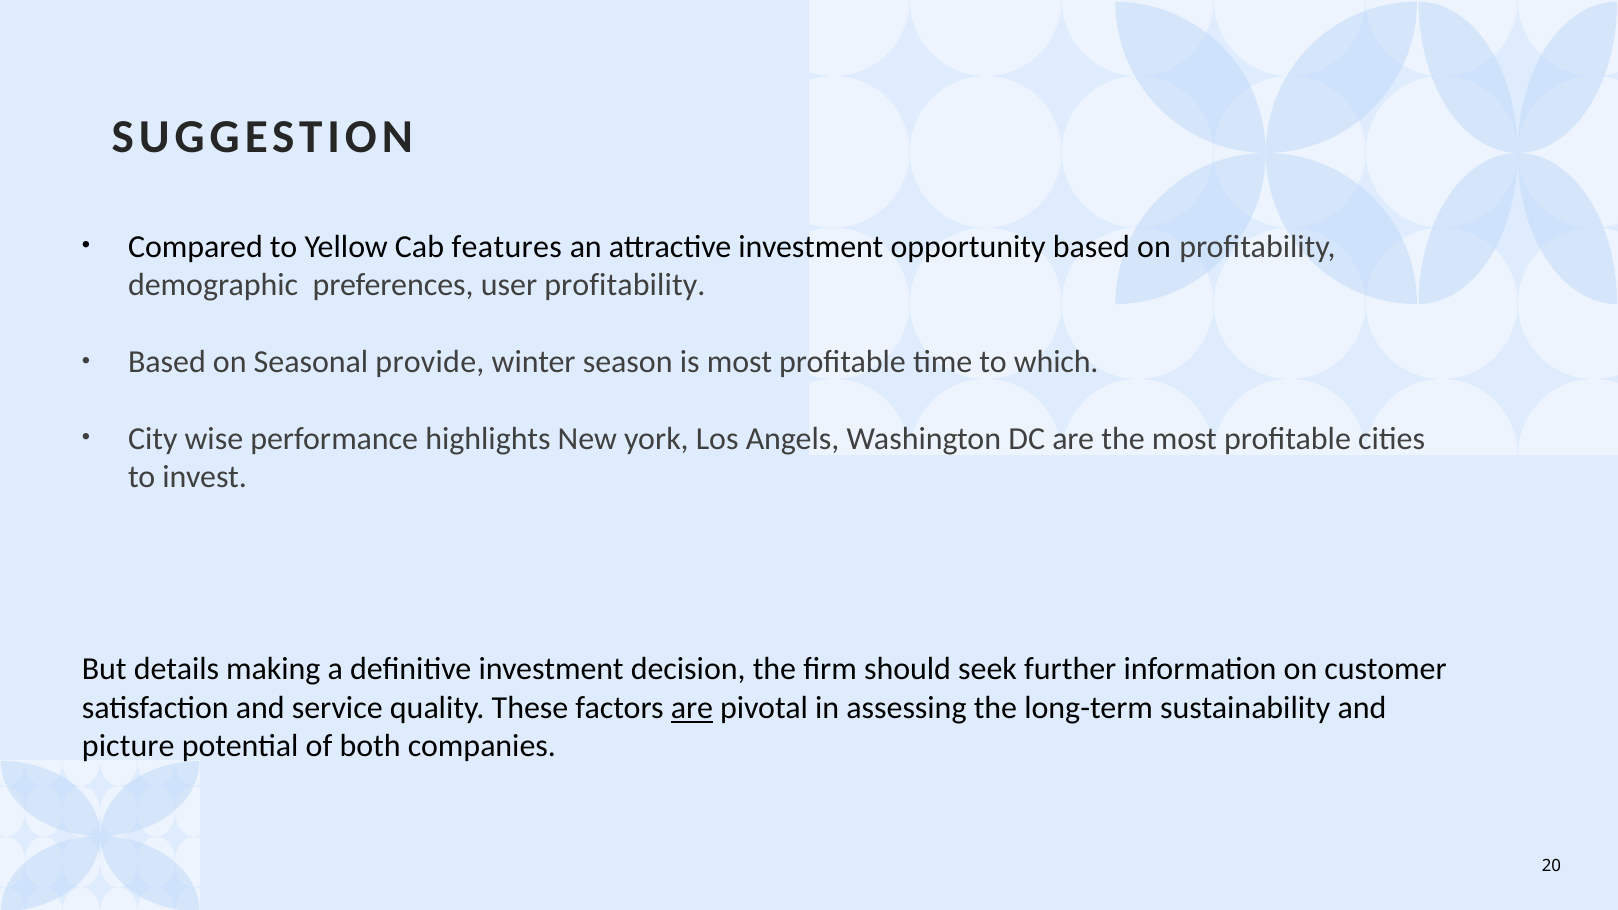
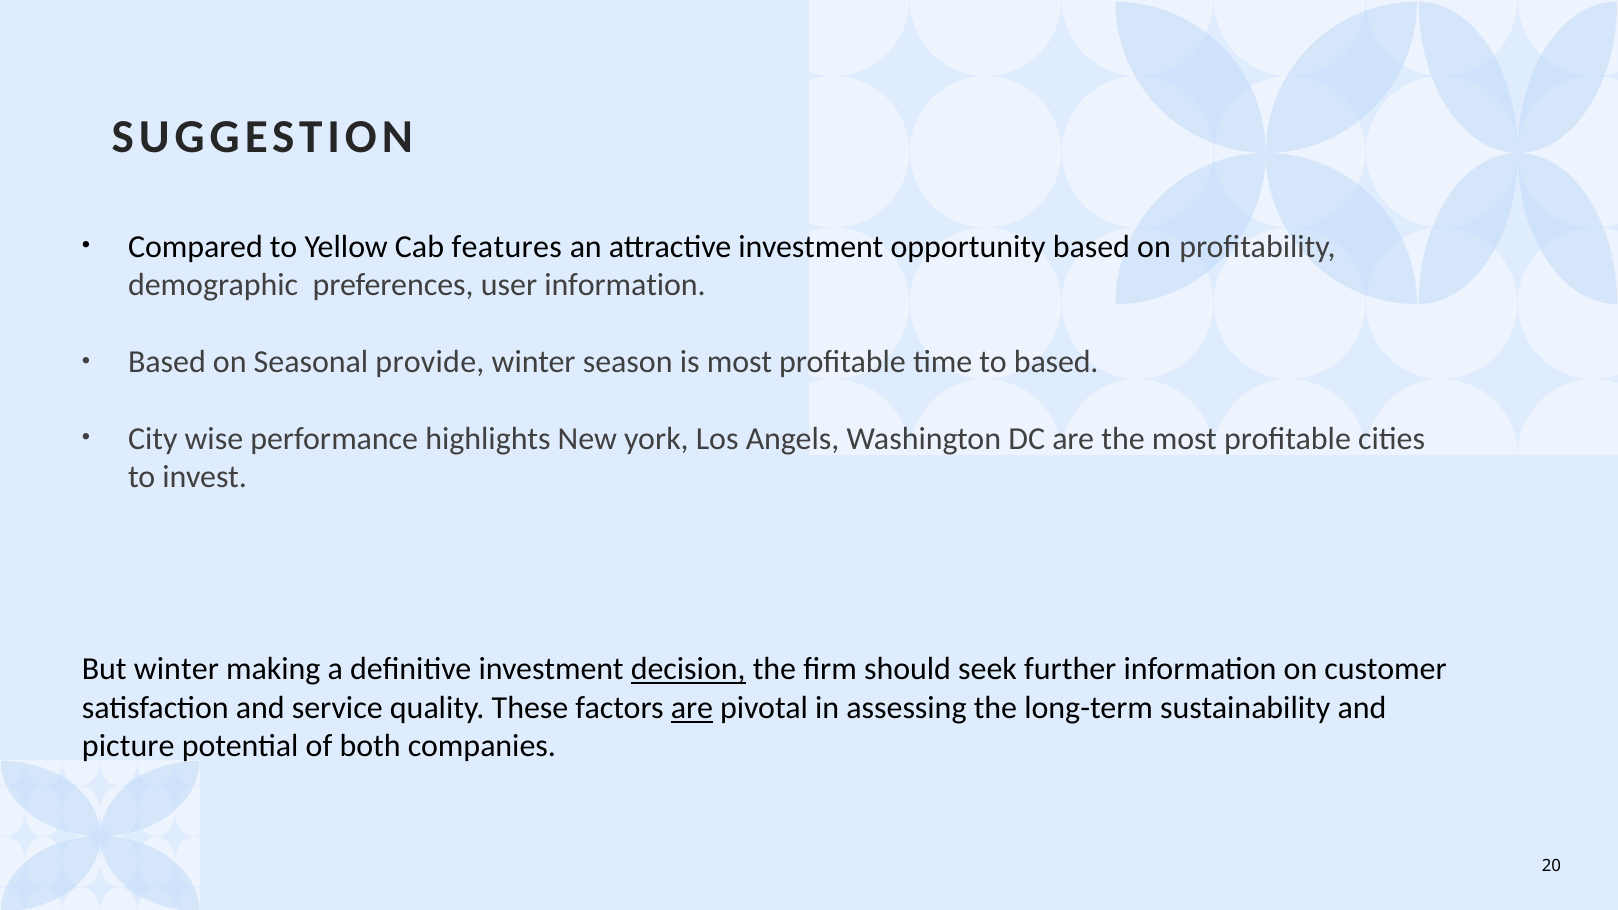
user profitability: profitability -> information
to which: which -> based
But details: details -> winter
decision underline: none -> present
